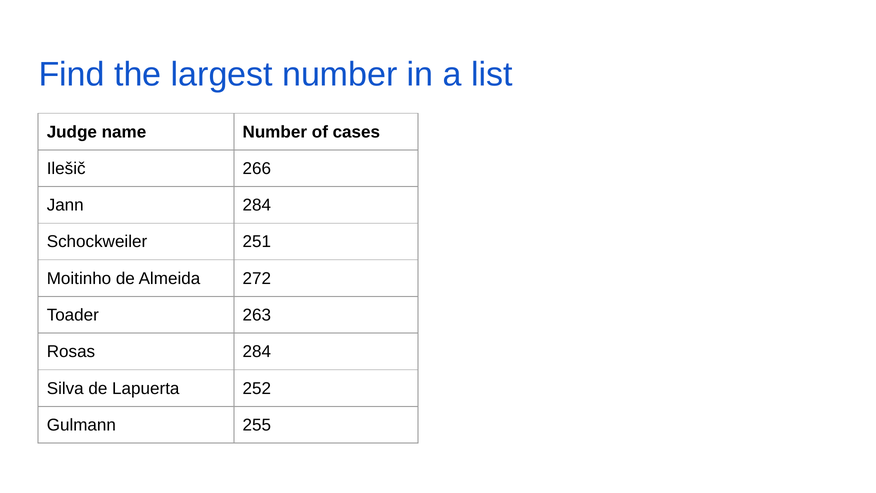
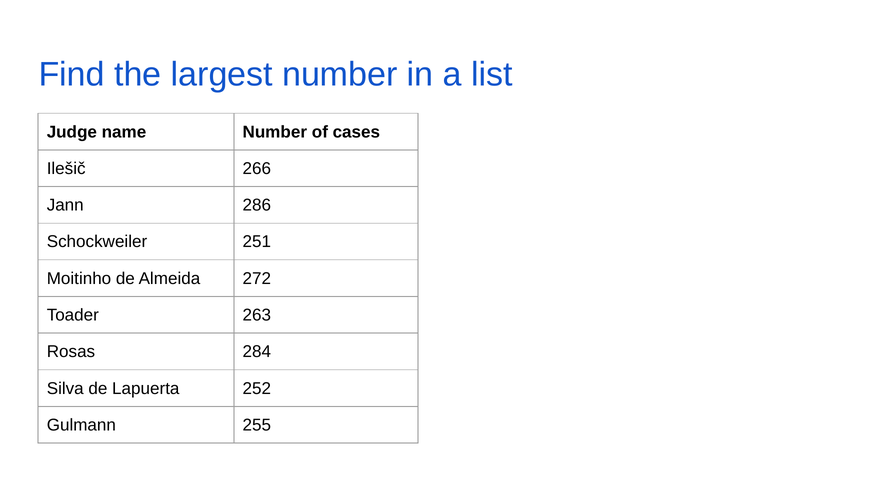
Jann 284: 284 -> 286
